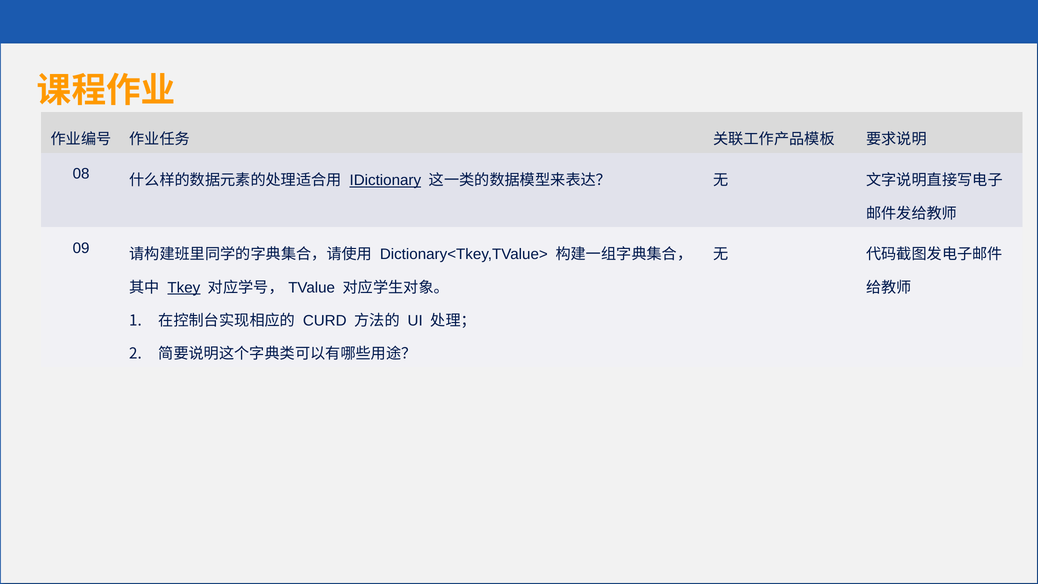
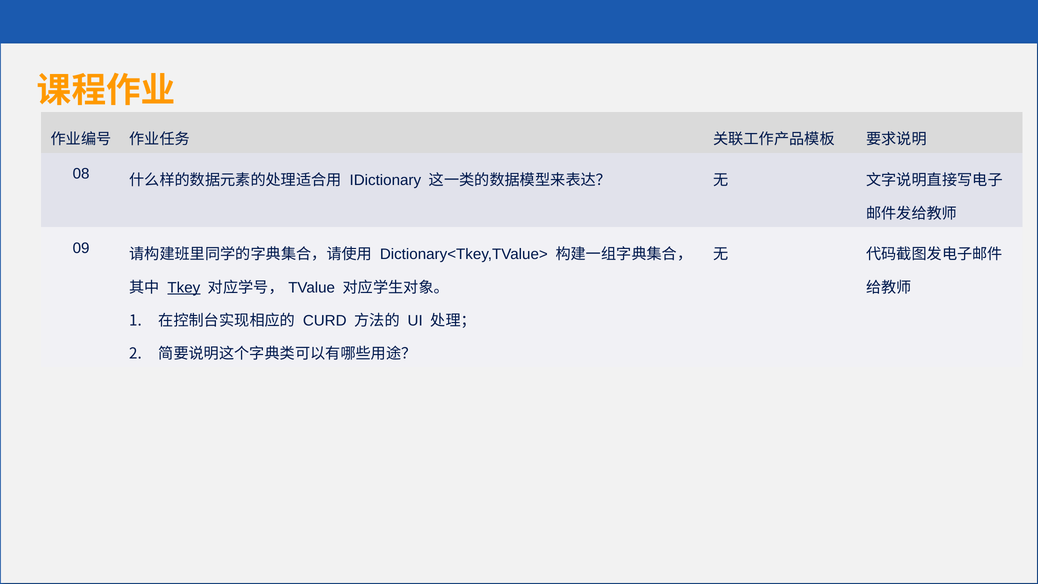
IDictionary underline: present -> none
